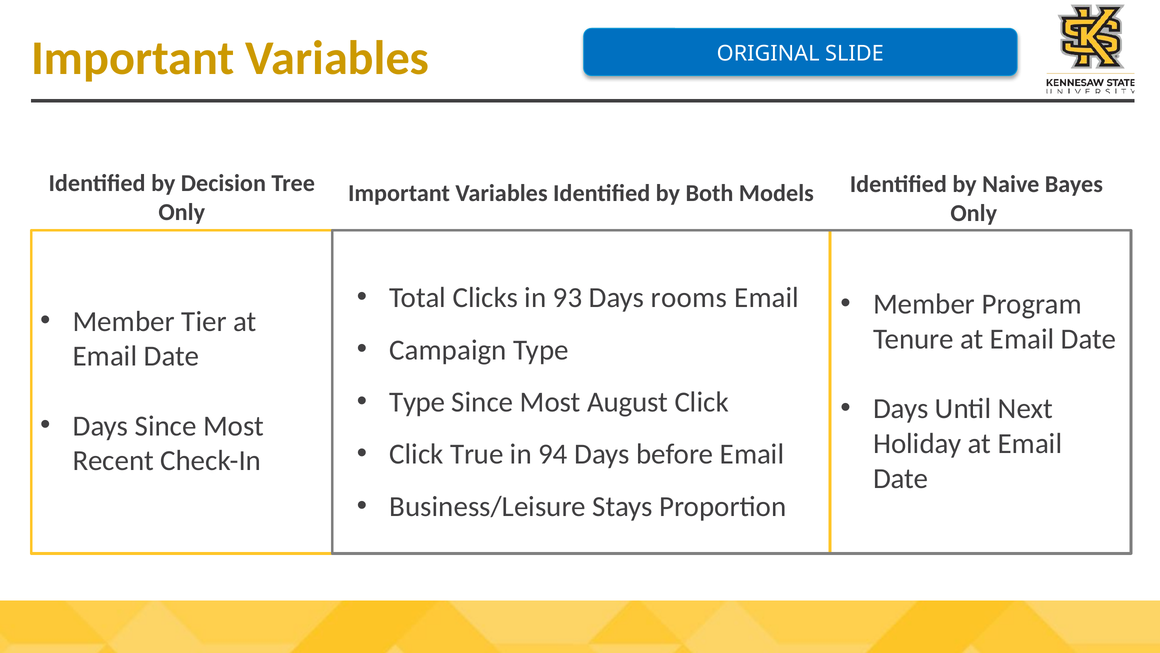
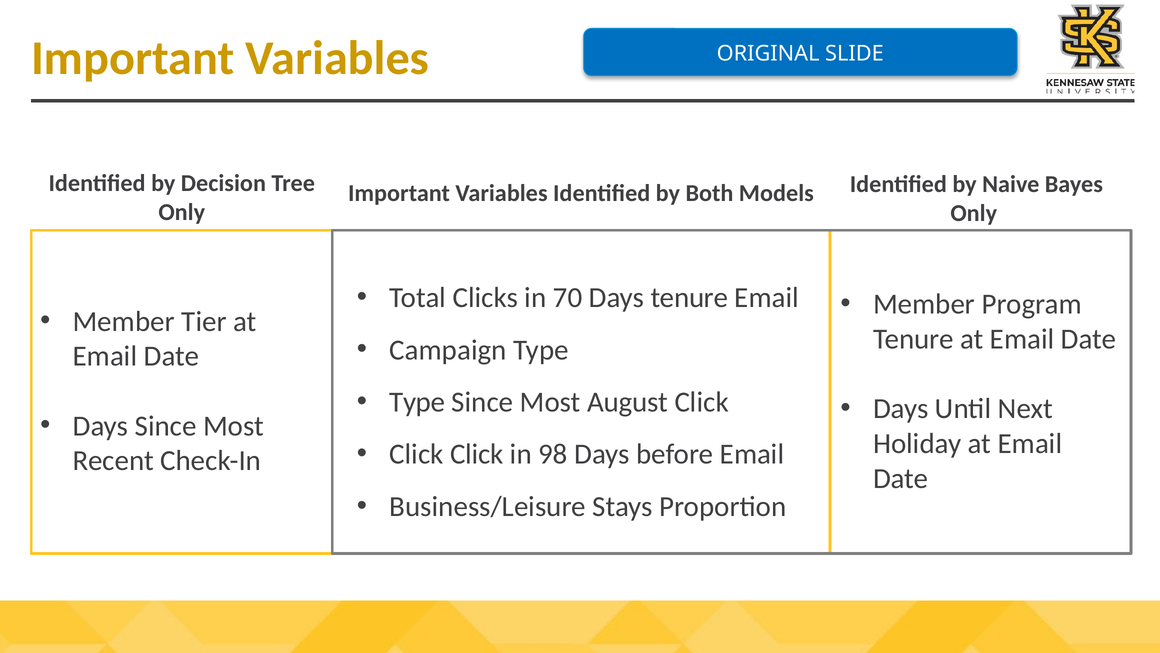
93: 93 -> 70
Days rooms: rooms -> tenure
Click True: True -> Click
94: 94 -> 98
